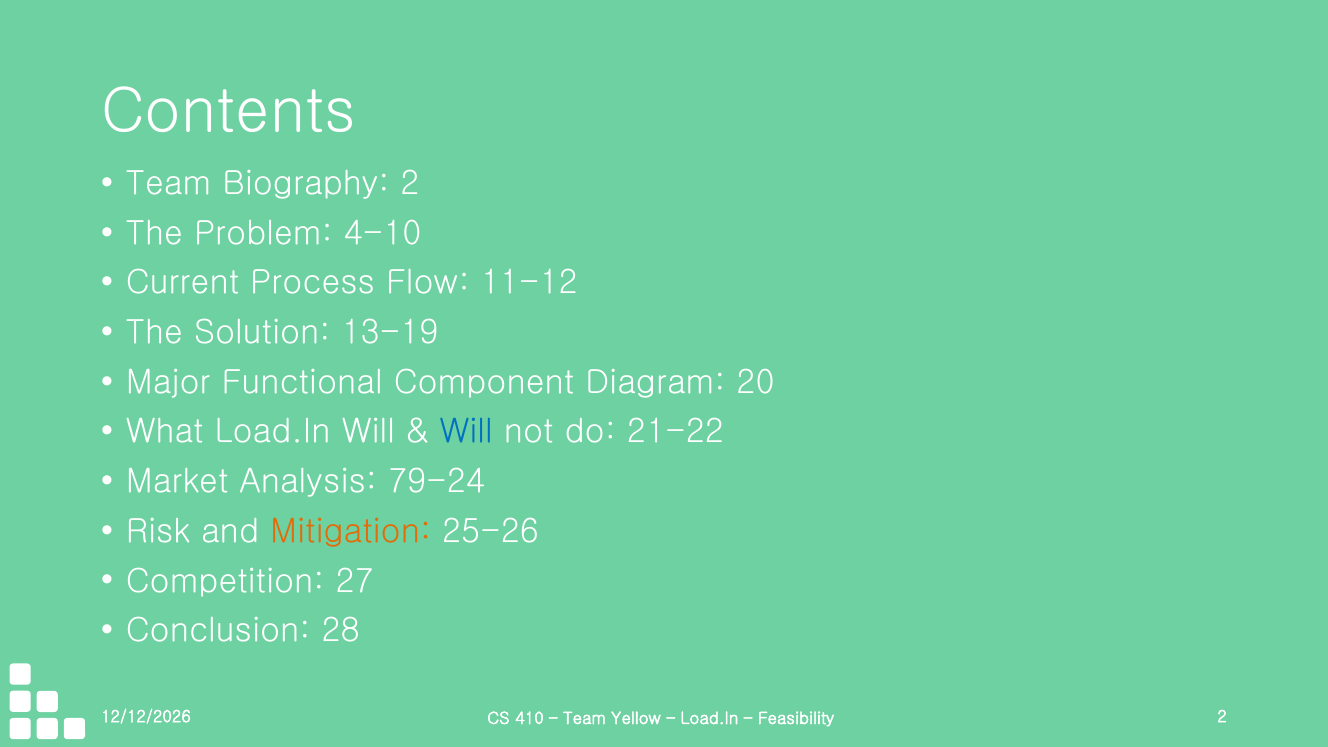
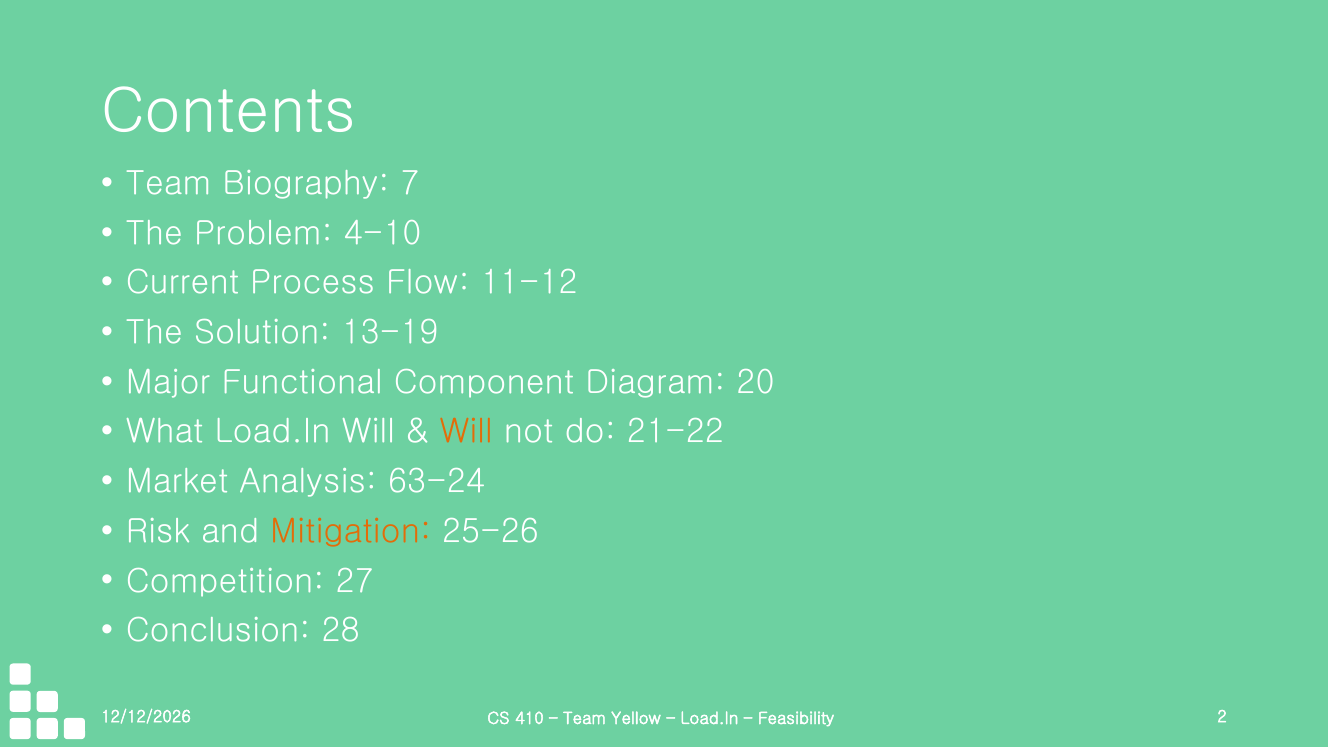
Biography 2: 2 -> 7
Will at (466, 432) colour: blue -> orange
79-24: 79-24 -> 63-24
